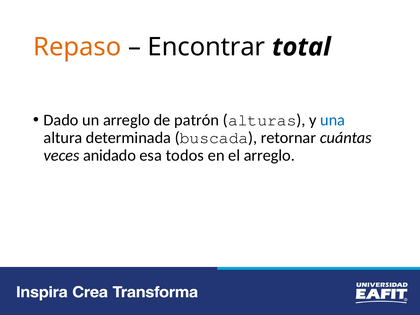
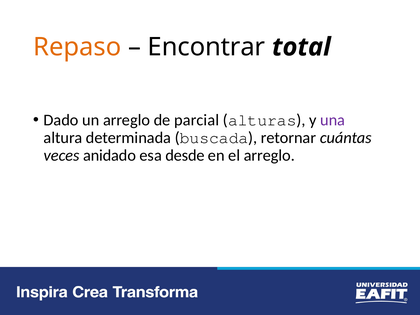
patrón: patrón -> parcial
una colour: blue -> purple
todos: todos -> desde
